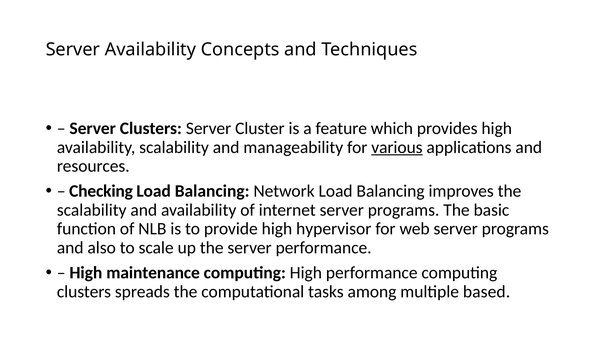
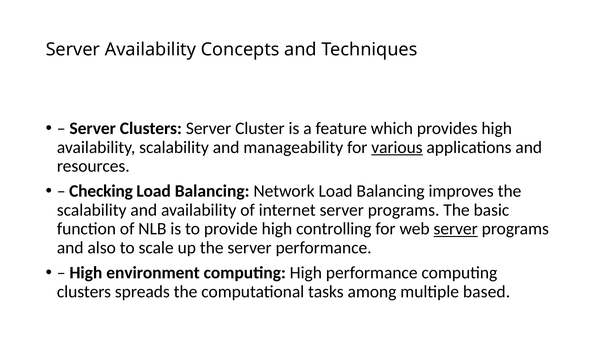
hypervisor: hypervisor -> controlling
server at (456, 229) underline: none -> present
maintenance: maintenance -> environment
